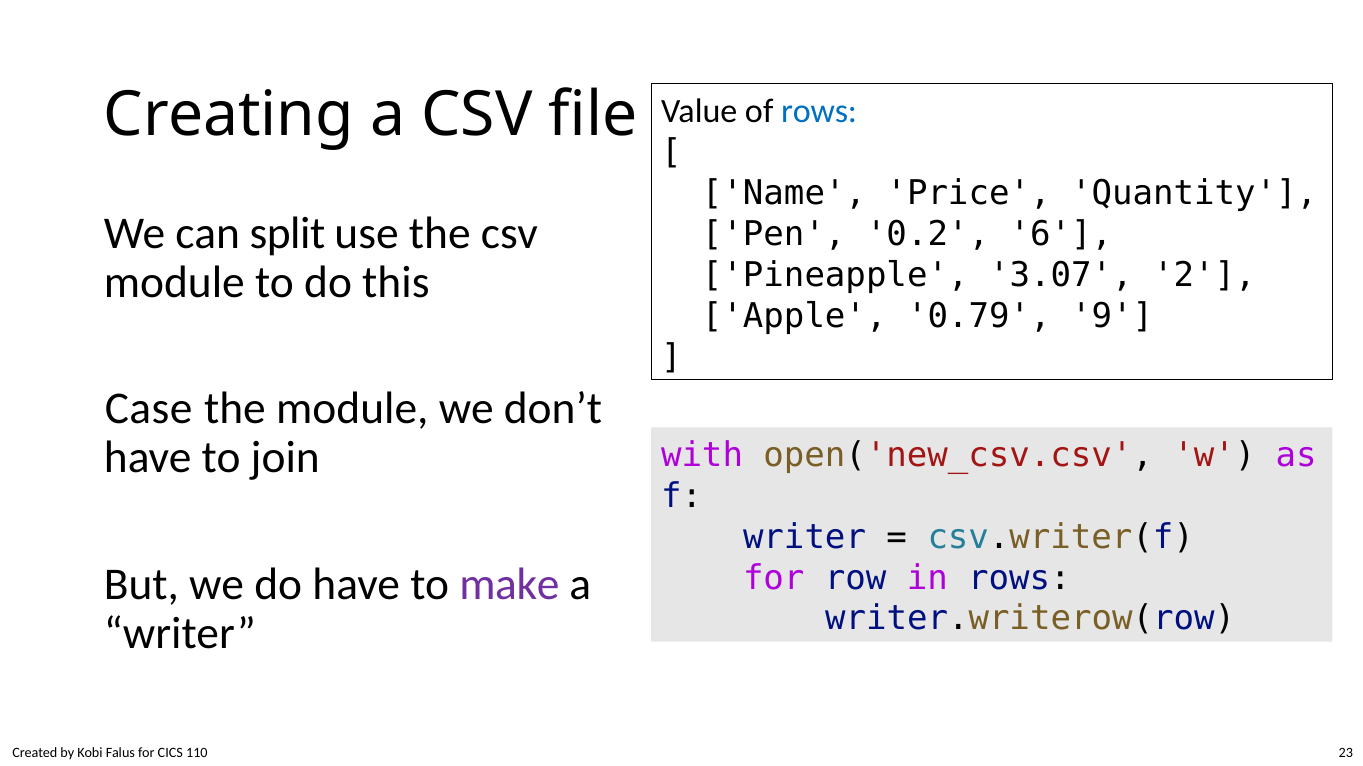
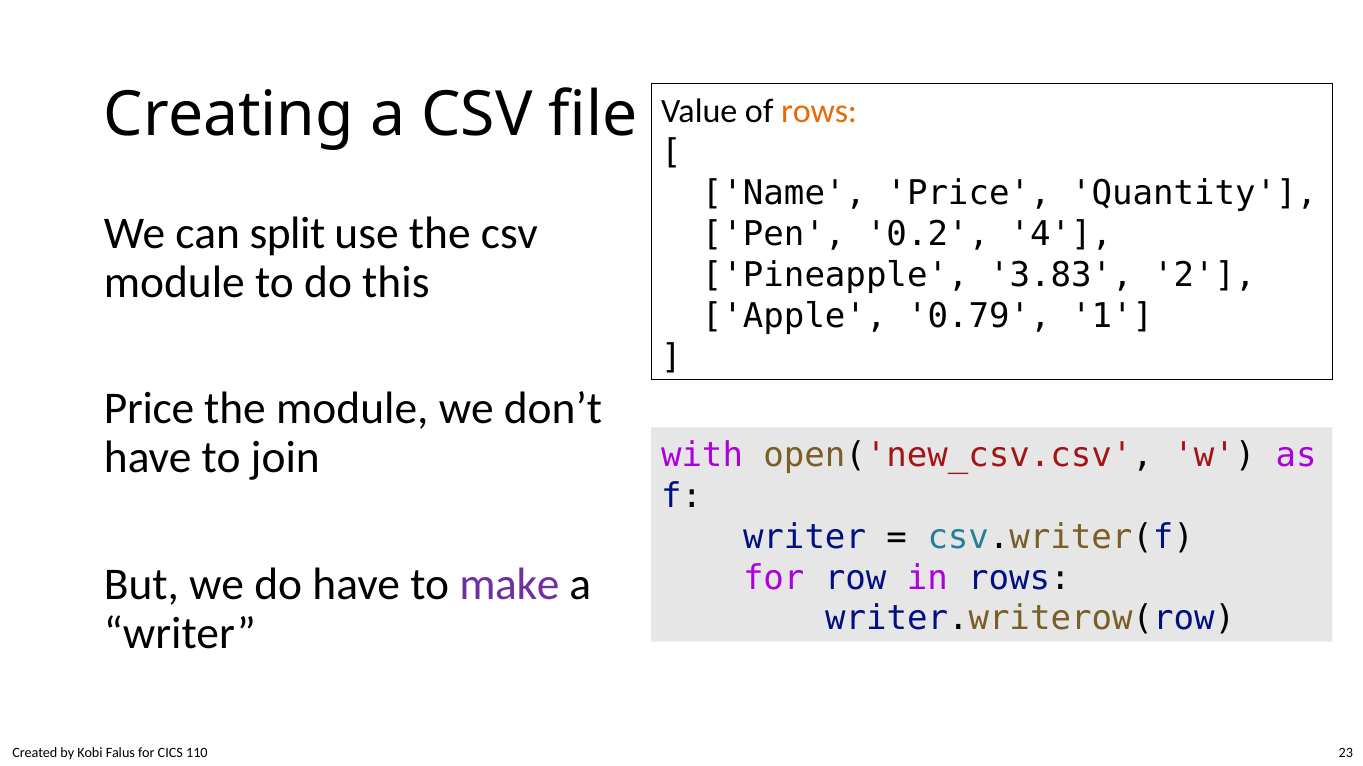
rows at (819, 112) colour: blue -> orange
6: 6 -> 4
3.07: 3.07 -> 3.83
9: 9 -> 1
Case at (149, 409): Case -> Price
